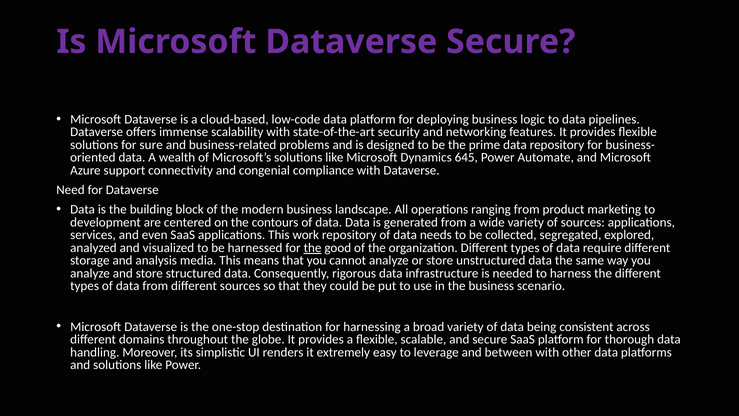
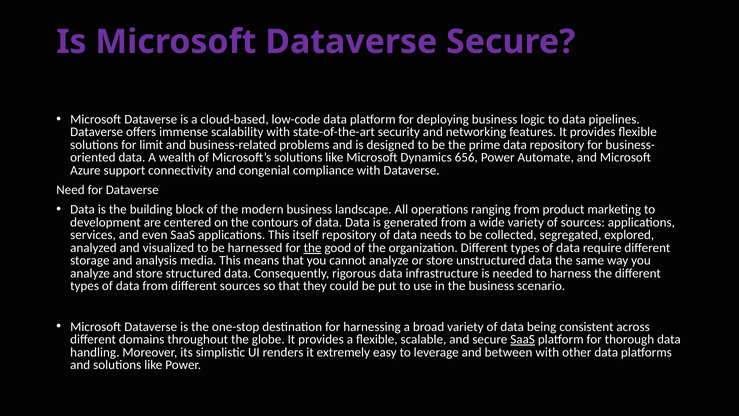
sure: sure -> limit
645: 645 -> 656
work: work -> itself
SaaS at (523, 339) underline: none -> present
